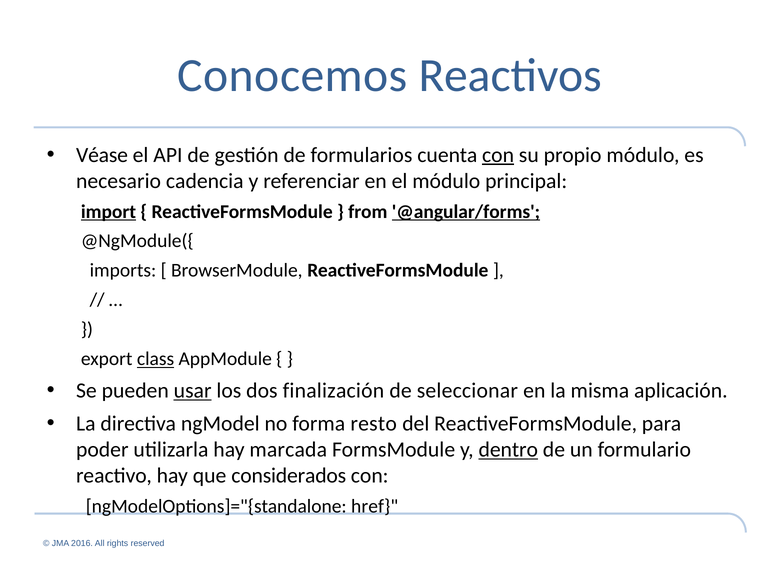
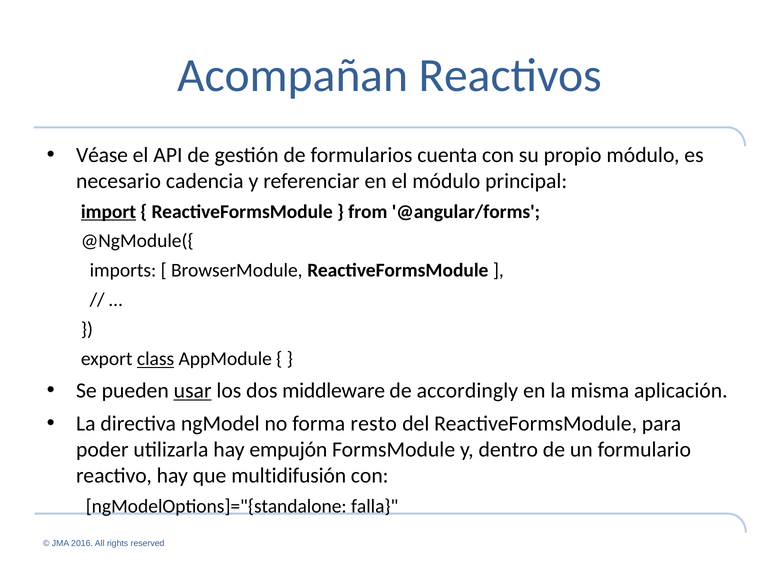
Conocemos: Conocemos -> Acompañan
con at (498, 155) underline: present -> none
@angular/forms underline: present -> none
finalización: finalización -> middleware
seleccionar: seleccionar -> accordingly
marcada: marcada -> empujón
dentro underline: present -> none
considerados: considerados -> multidifusión
href: href -> falla
